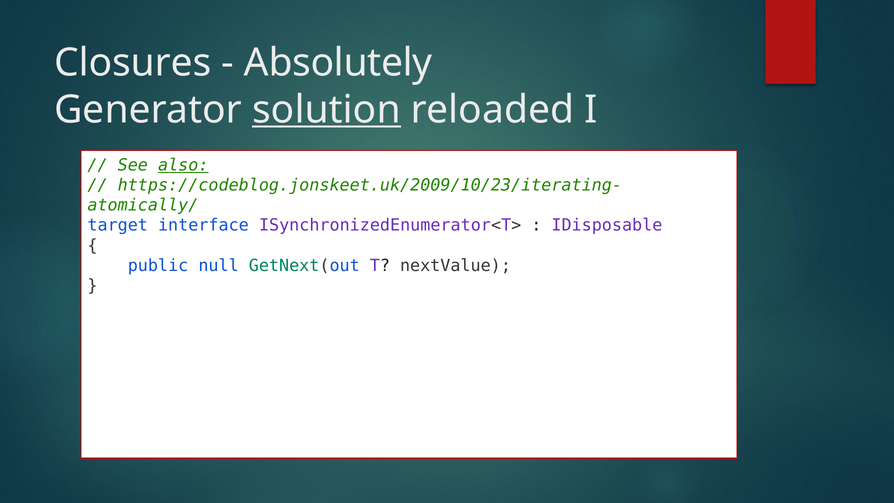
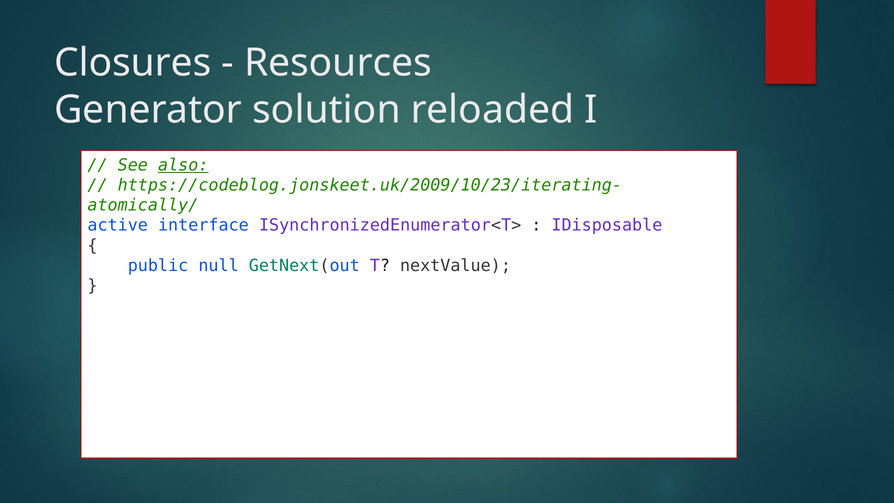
Absolutely: Absolutely -> Resources
solution underline: present -> none
target: target -> active
